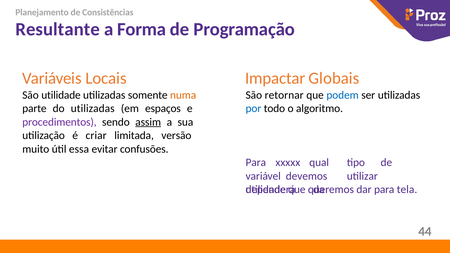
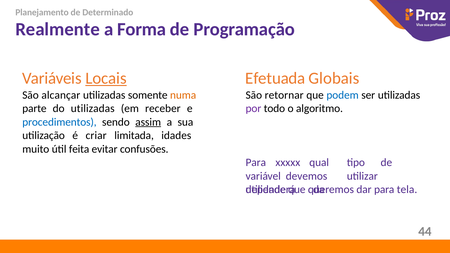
Consistências: Consistências -> Determinado
Resultante: Resultante -> Realmente
Locais underline: none -> present
Impactar: Impactar -> Efetuada
São utilidade: utilidade -> alcançar
espaços: espaços -> receber
por colour: blue -> purple
procedimentos colour: purple -> blue
versão: versão -> idades
essa: essa -> feita
